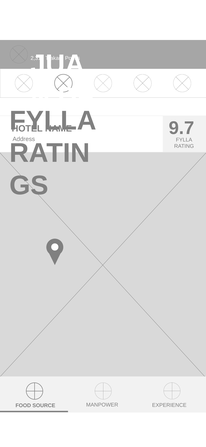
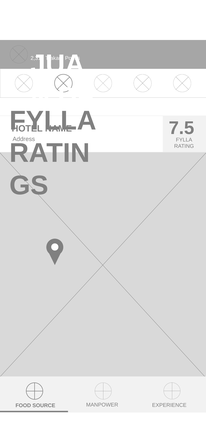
9.7: 9.7 -> 7.5
